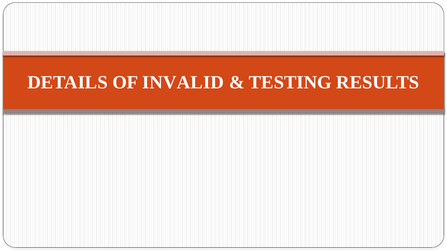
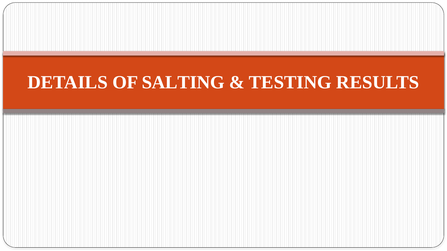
INVALID: INVALID -> SALTING
